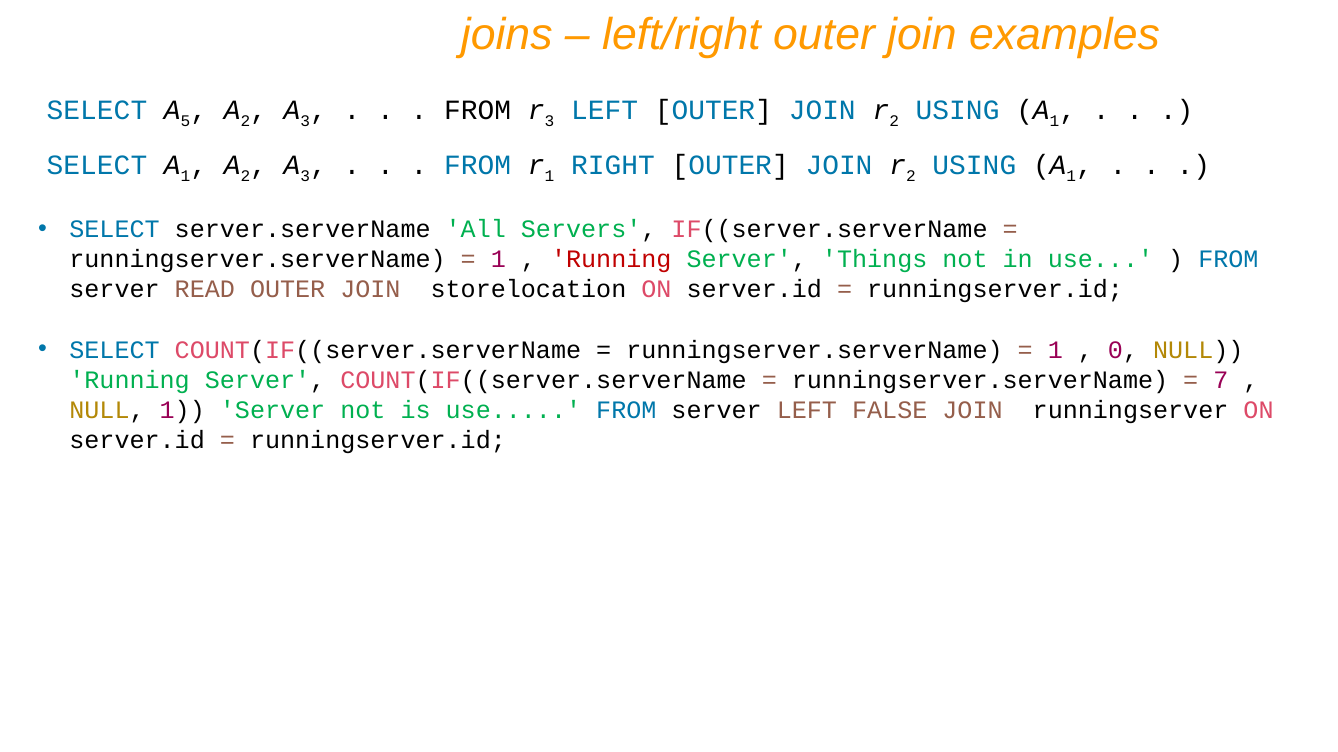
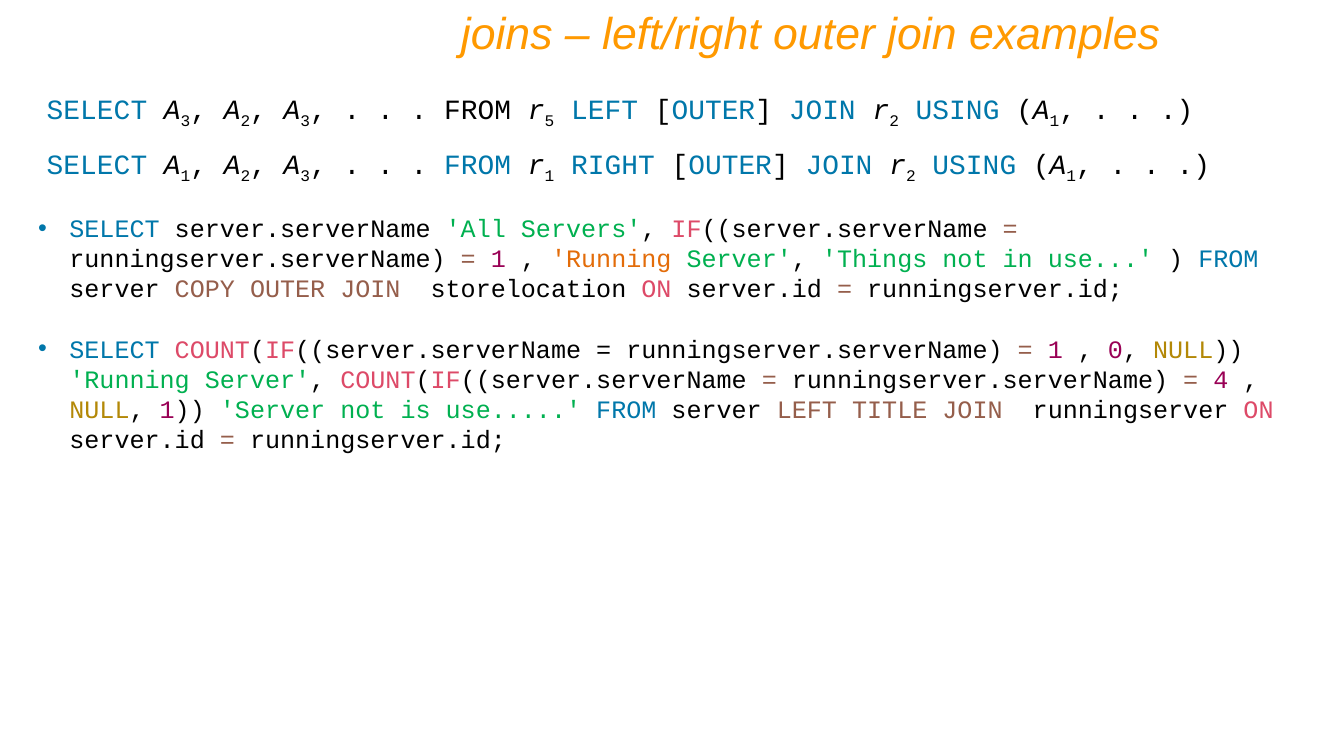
5 at (185, 121): 5 -> 3
3 at (549, 121): 3 -> 5
Running at (611, 260) colour: red -> orange
READ: READ -> COPY
7: 7 -> 4
FALSE: FALSE -> TITLE
